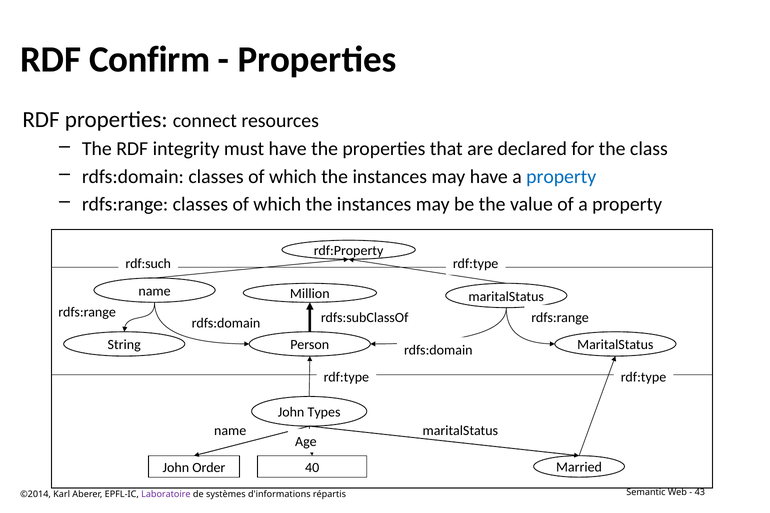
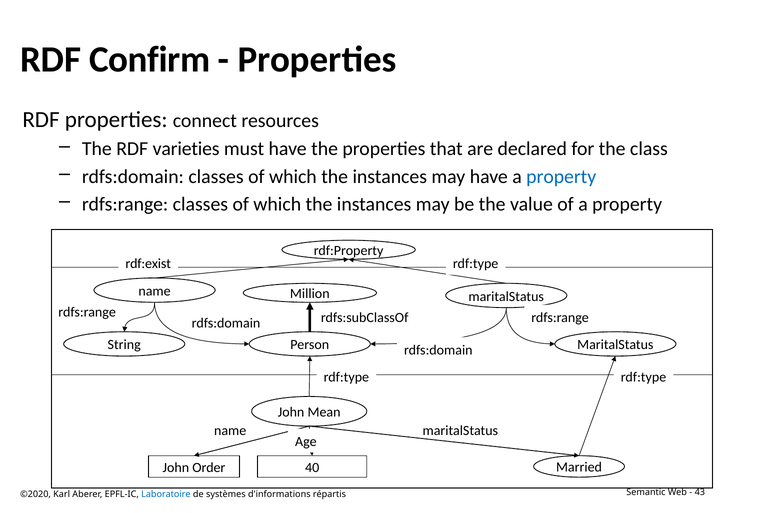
integrity: integrity -> varieties
rdf:such: rdf:such -> rdf:exist
Types: Types -> Mean
©2014: ©2014 -> ©2020
Laboratoire colour: purple -> blue
